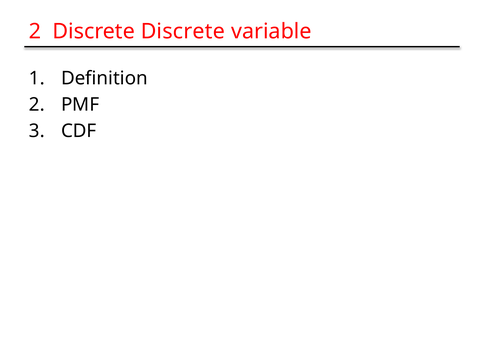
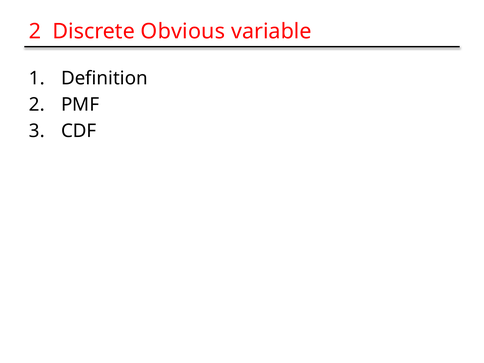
Discrete Discrete: Discrete -> Obvious
